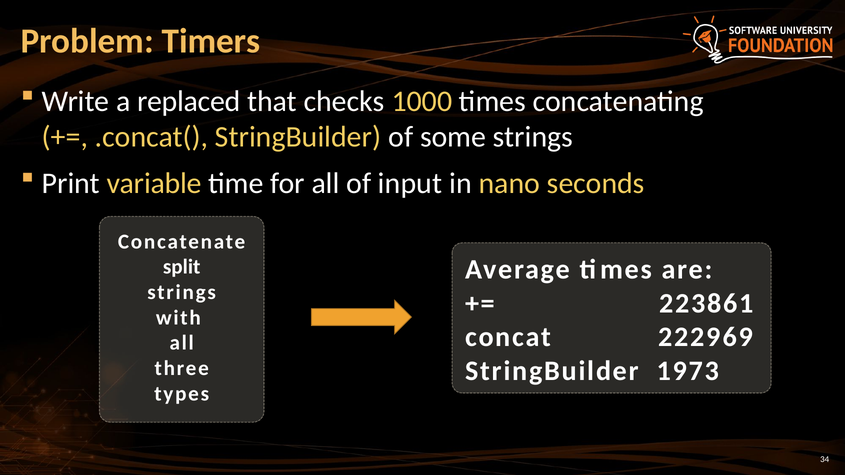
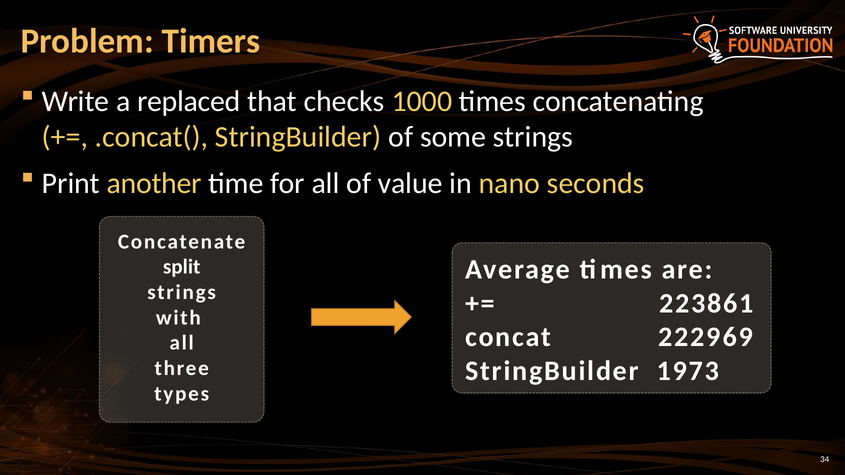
variable: variable -> another
input: input -> value
